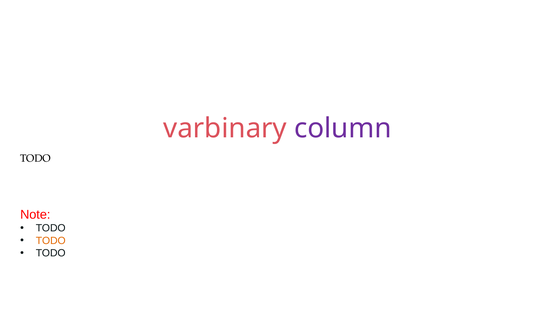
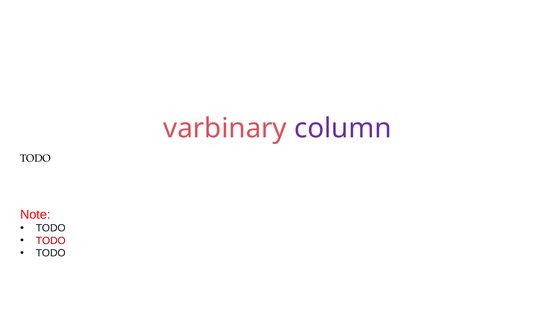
TODO at (51, 241) colour: orange -> red
